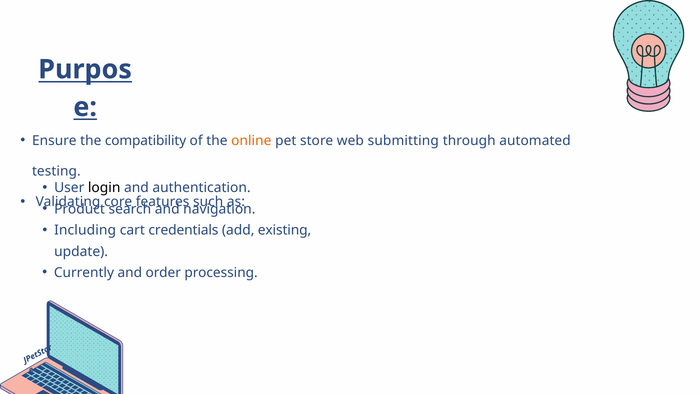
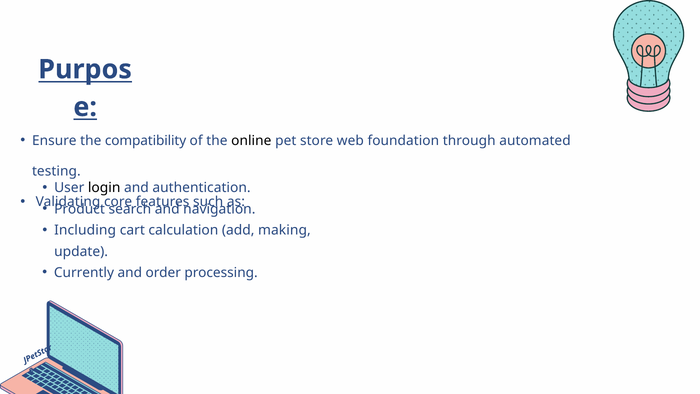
online colour: orange -> black
submitting: submitting -> foundation
credentials: credentials -> calculation
existing: existing -> making
